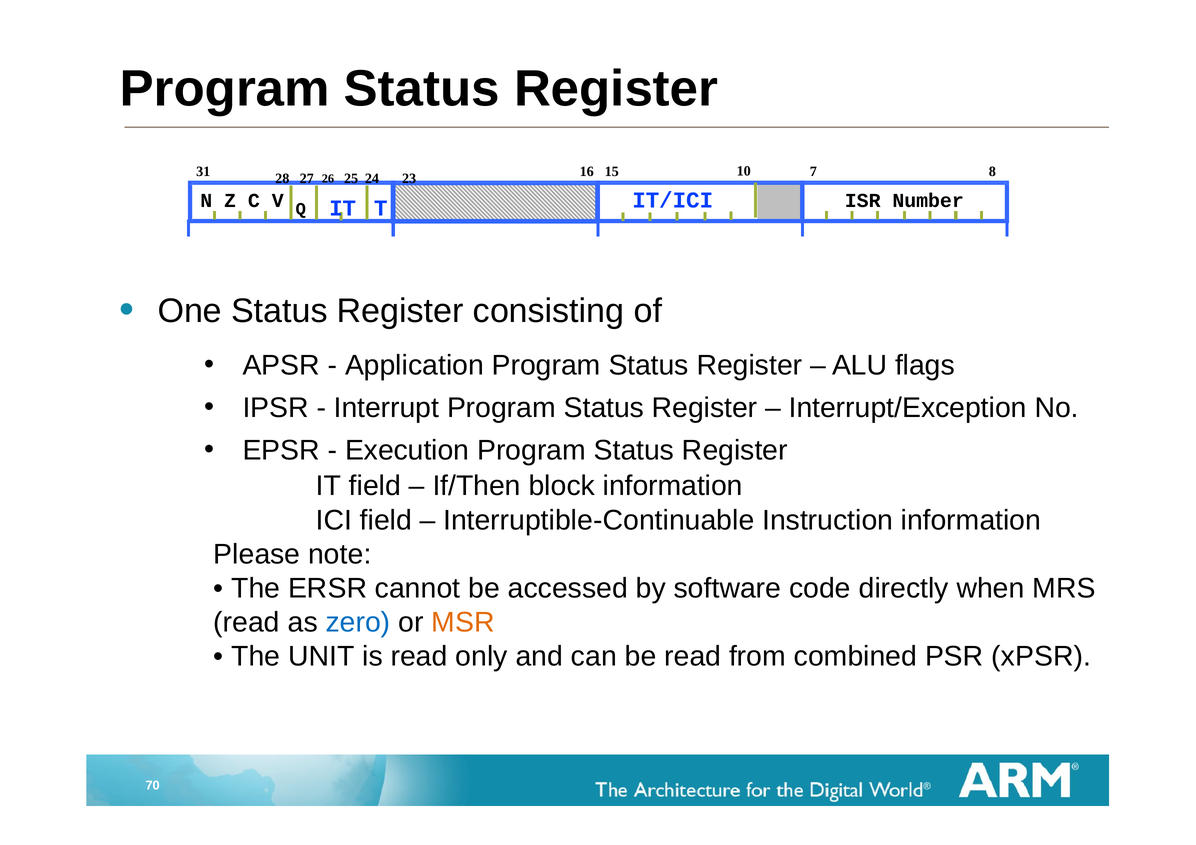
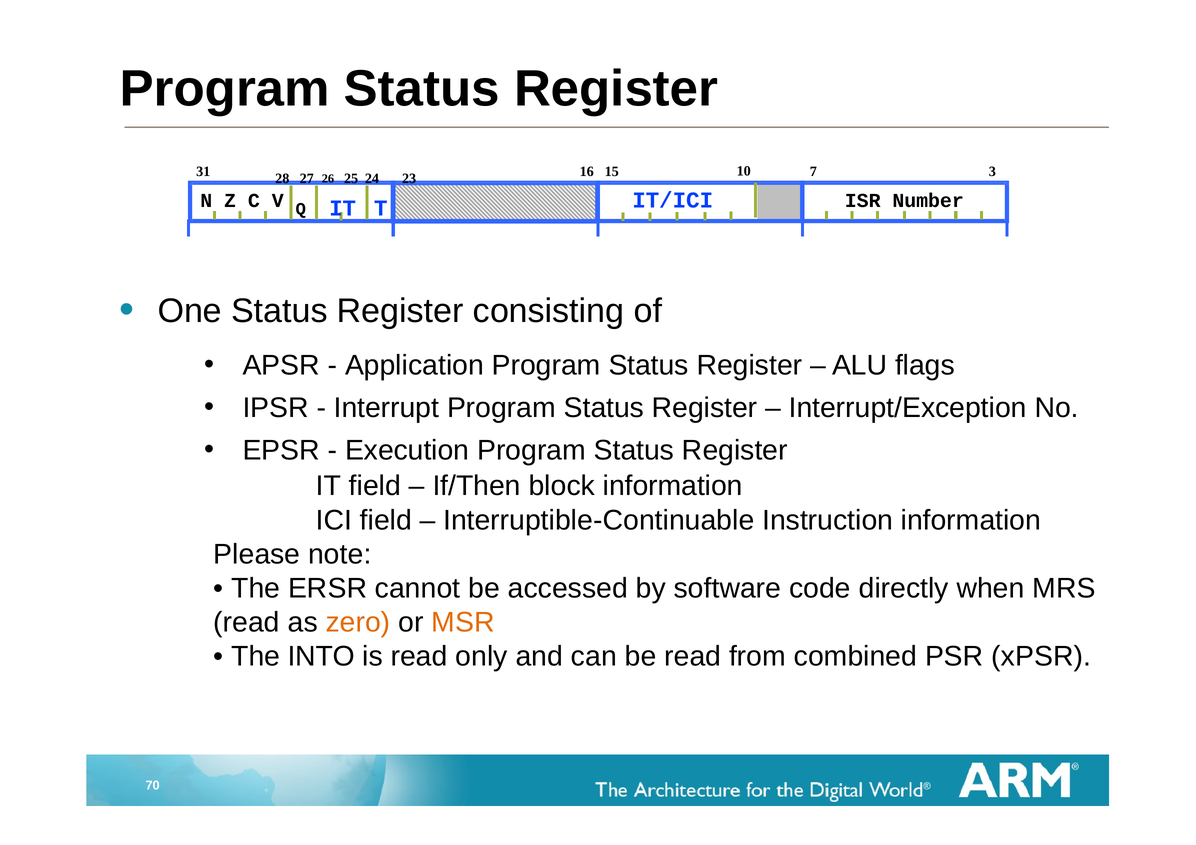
8: 8 -> 3
zero colour: blue -> orange
UNIT: UNIT -> INTO
